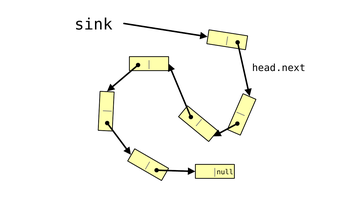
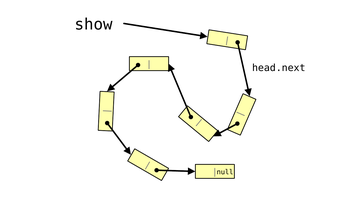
sink: sink -> show
